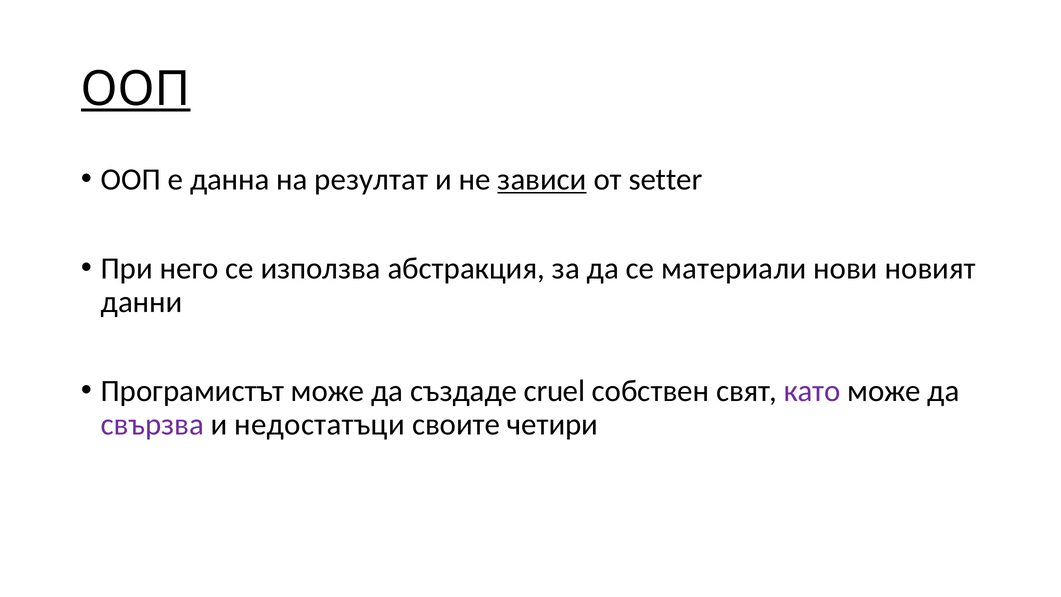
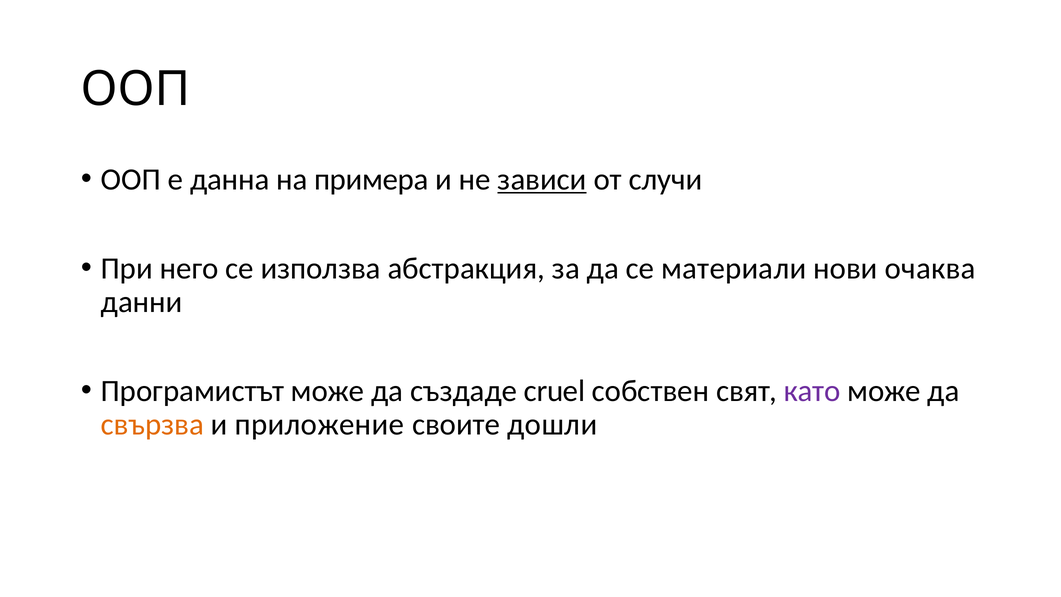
ООП at (136, 89) underline: present -> none
резултат: резултат -> примера
setter: setter -> случи
новият: новият -> очаква
свързва colour: purple -> orange
недостатъци: недостатъци -> приложение
четири: четири -> дошли
